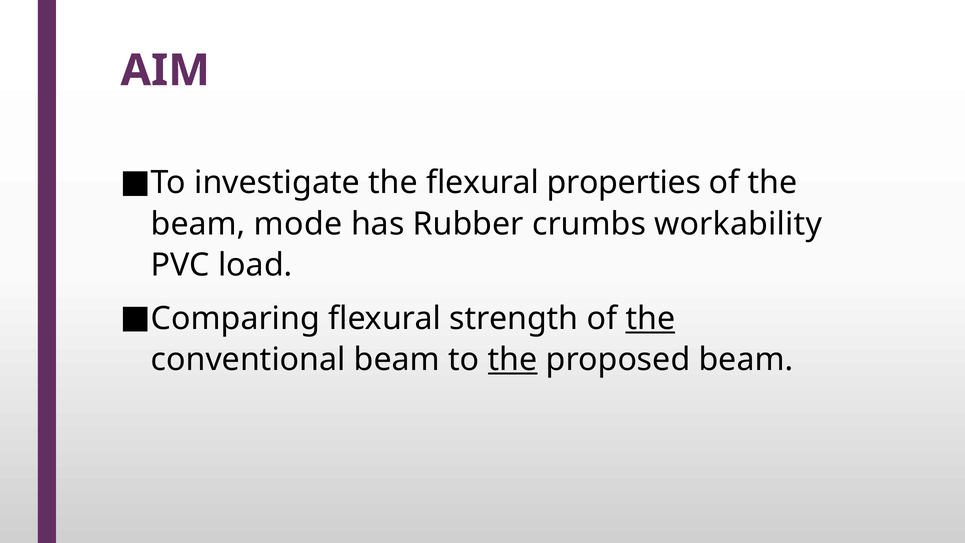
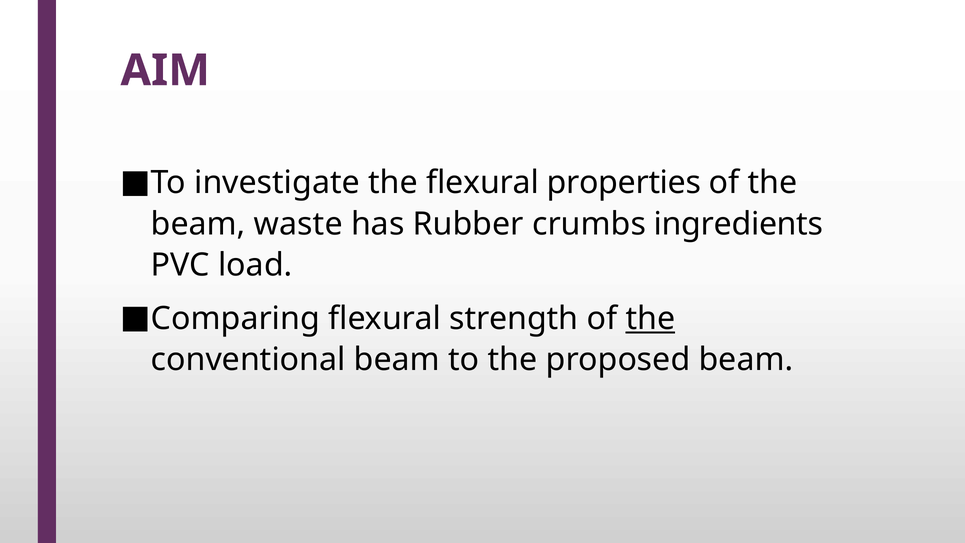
mode: mode -> waste
workability: workability -> ingredients
the at (513, 360) underline: present -> none
